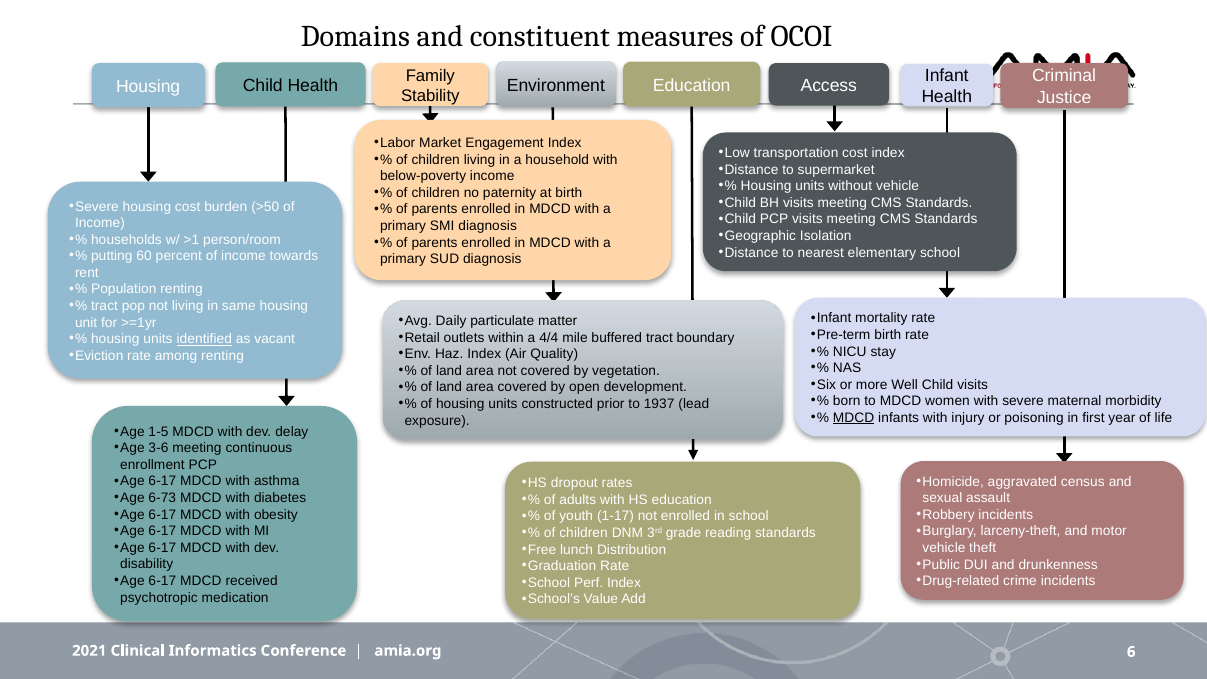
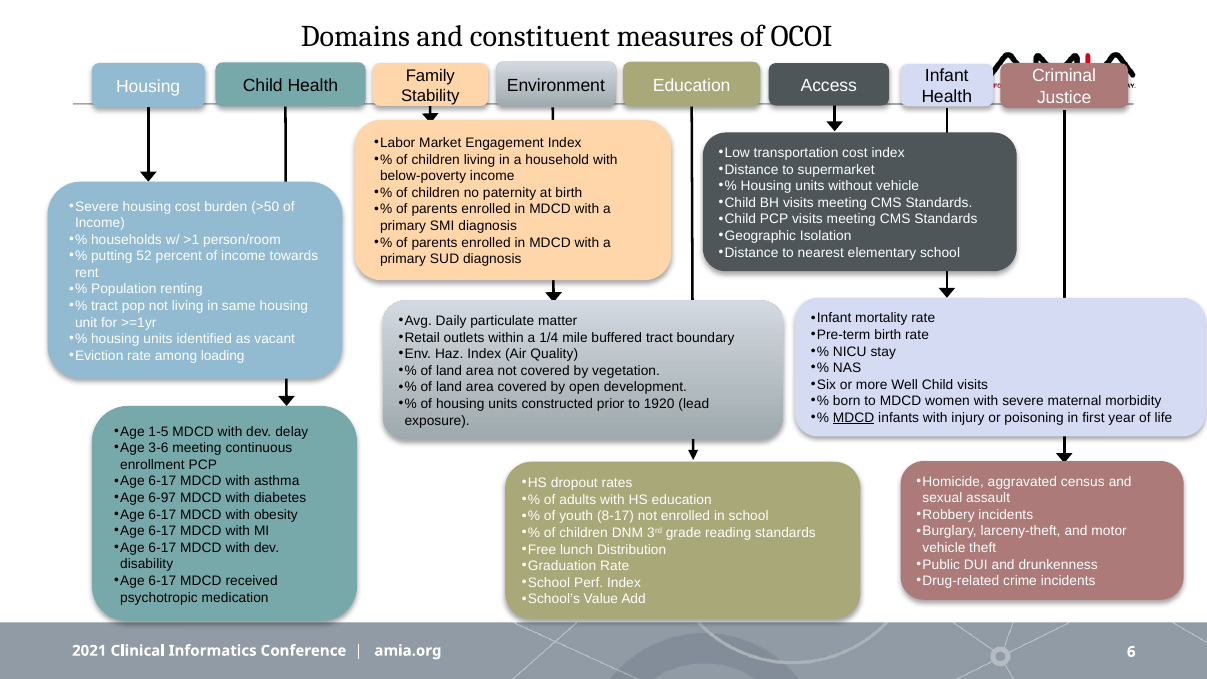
60: 60 -> 52
4/4: 4/4 -> 1/4
identified underline: present -> none
among renting: renting -> loading
1937: 1937 -> 1920
6-73: 6-73 -> 6-97
1-17: 1-17 -> 8-17
